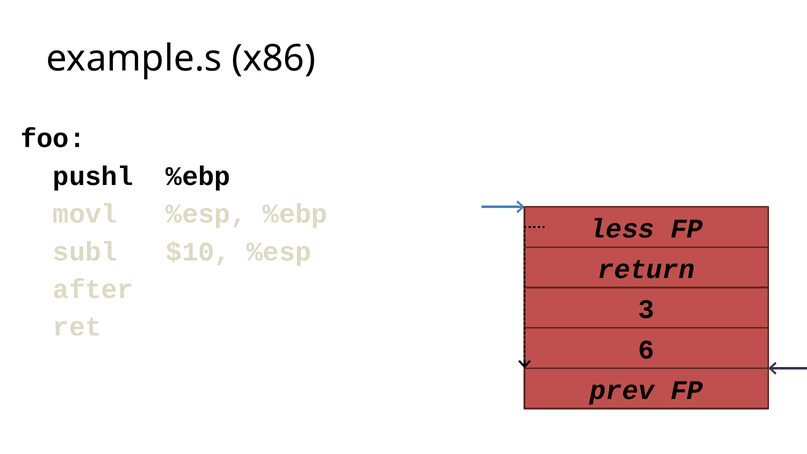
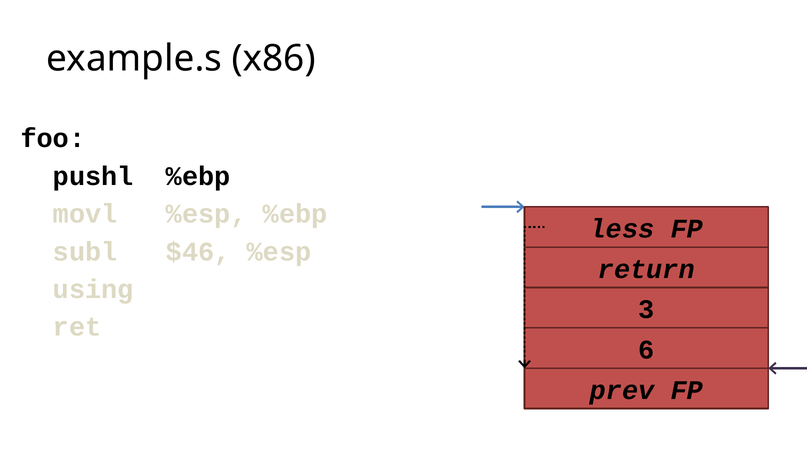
$10: $10 -> $46
after: after -> using
